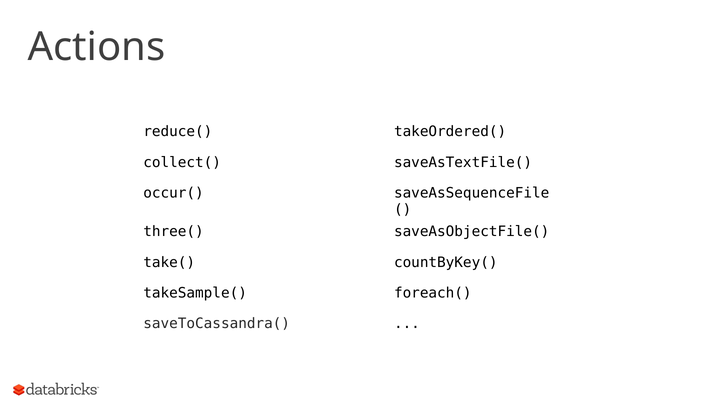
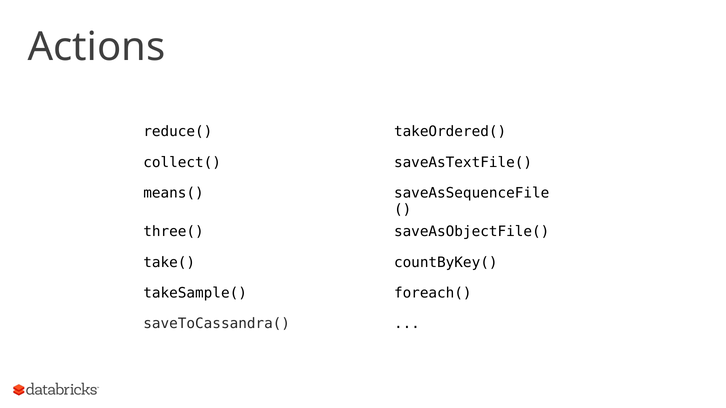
occur(: occur( -> means(
